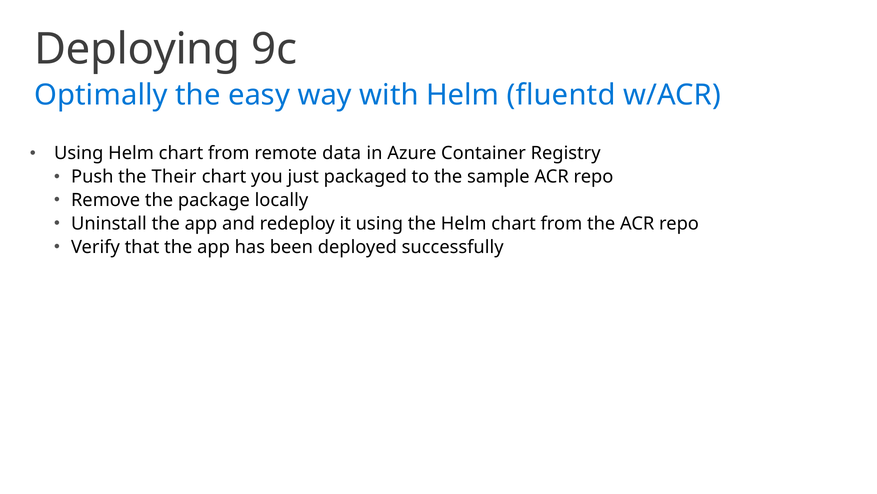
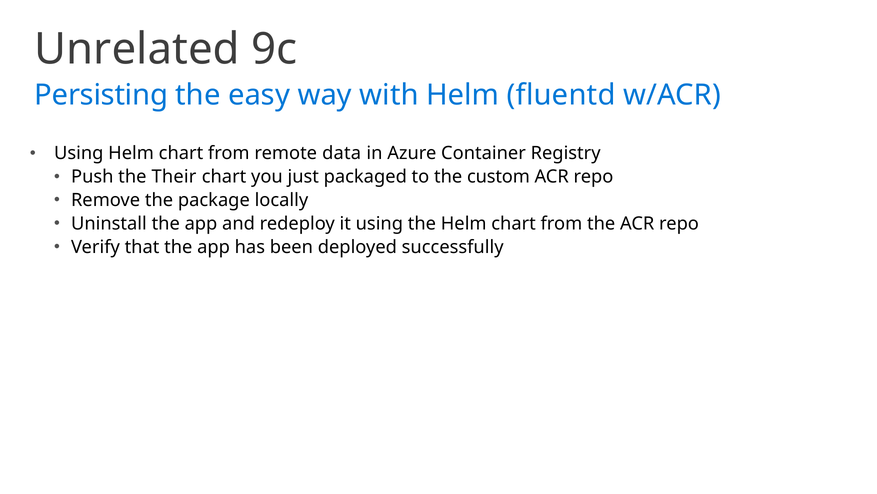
Deploying: Deploying -> Unrelated
Optimally: Optimally -> Persisting
sample: sample -> custom
